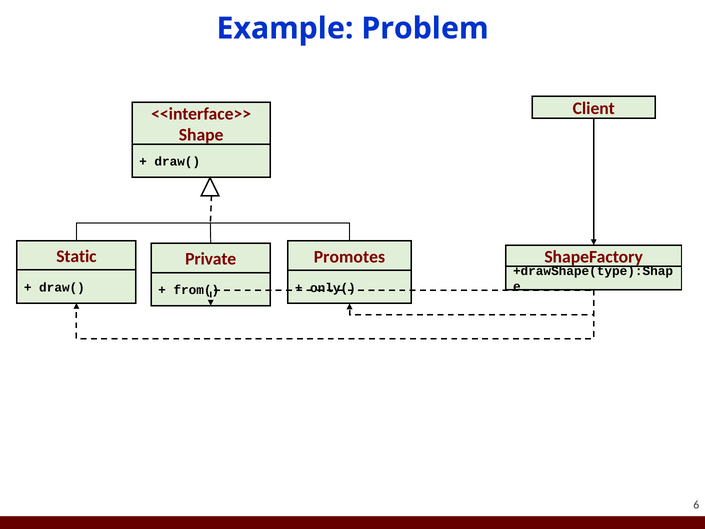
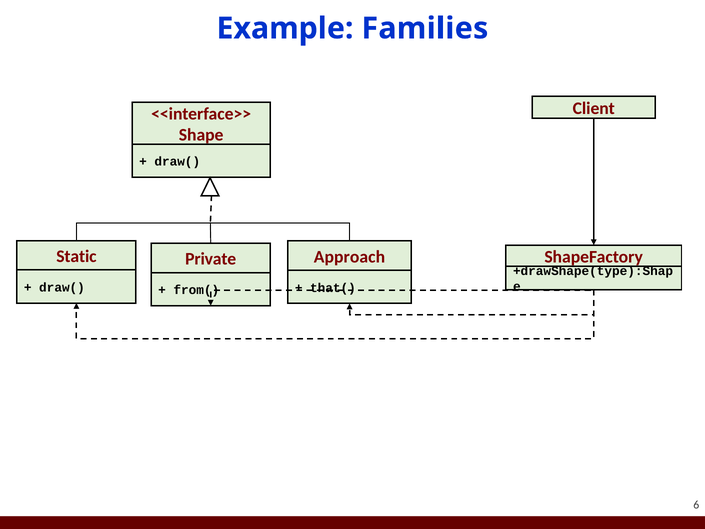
Problem: Problem -> Families
Promotes: Promotes -> Approach
only(: only( -> that(
